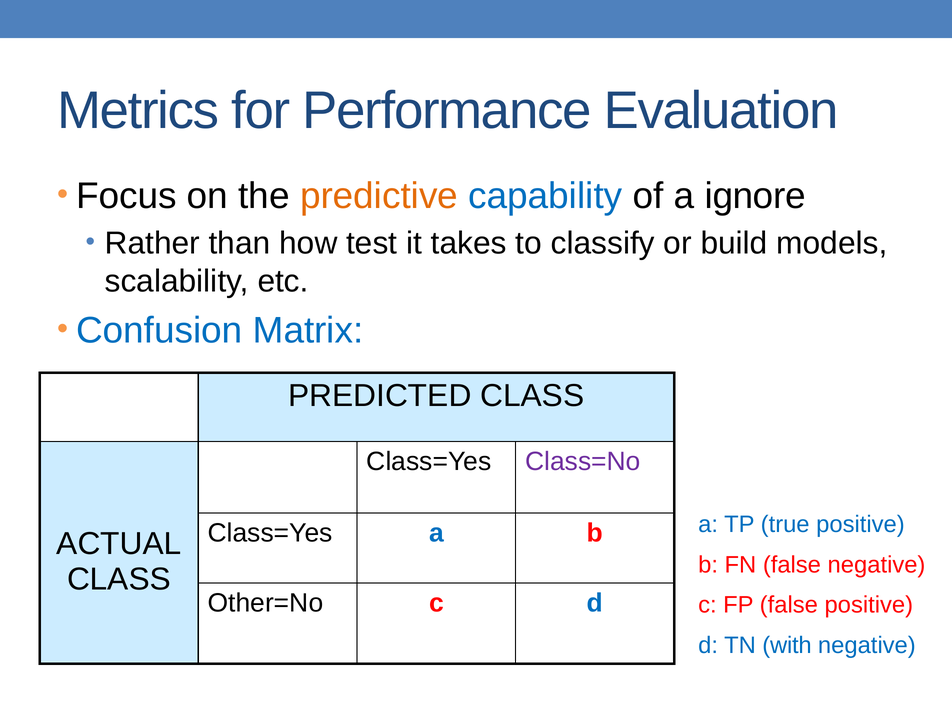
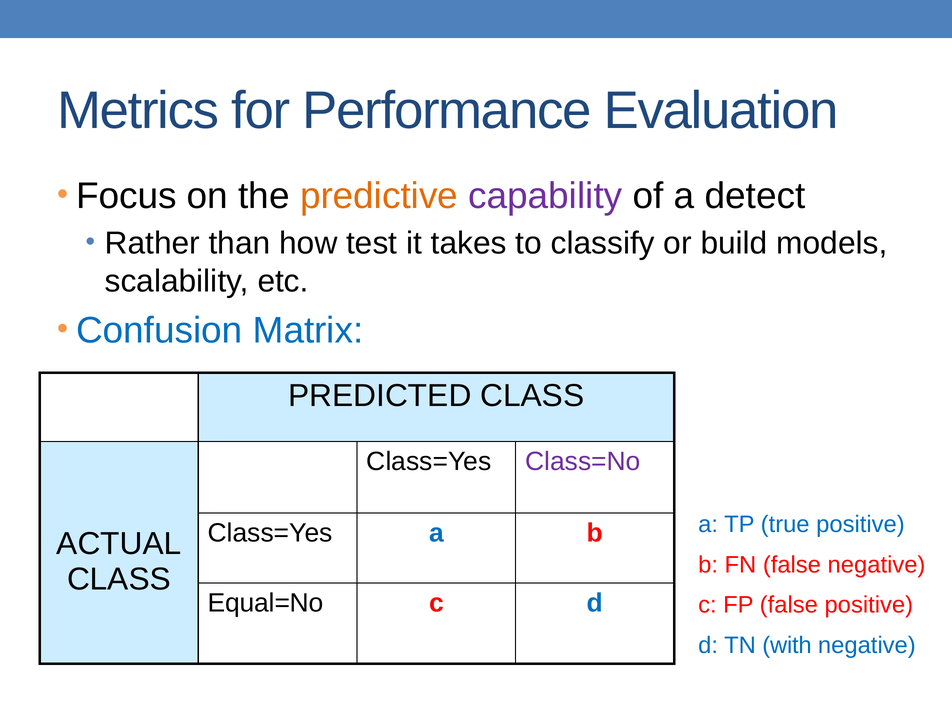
capability colour: blue -> purple
ignore: ignore -> detect
Other=No: Other=No -> Equal=No
